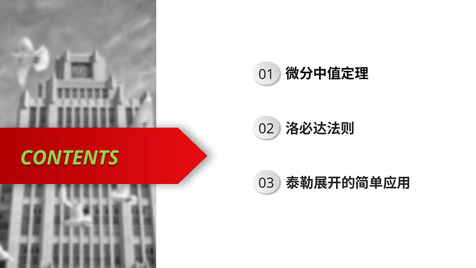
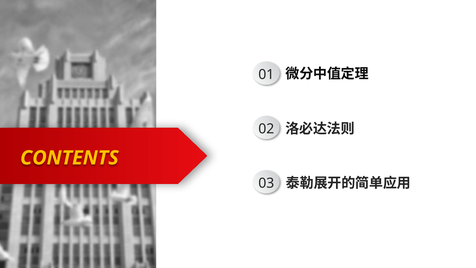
CONTENTS colour: light green -> yellow
